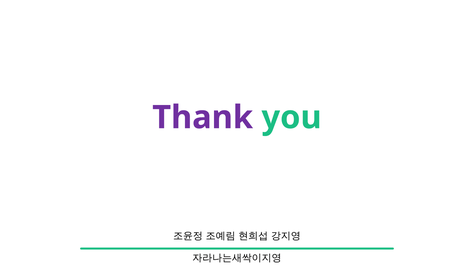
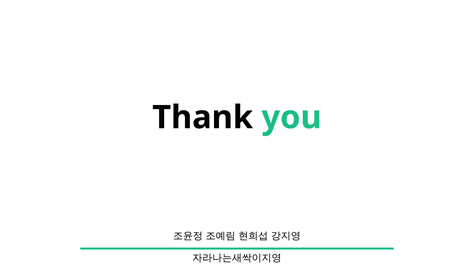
Thank colour: purple -> black
